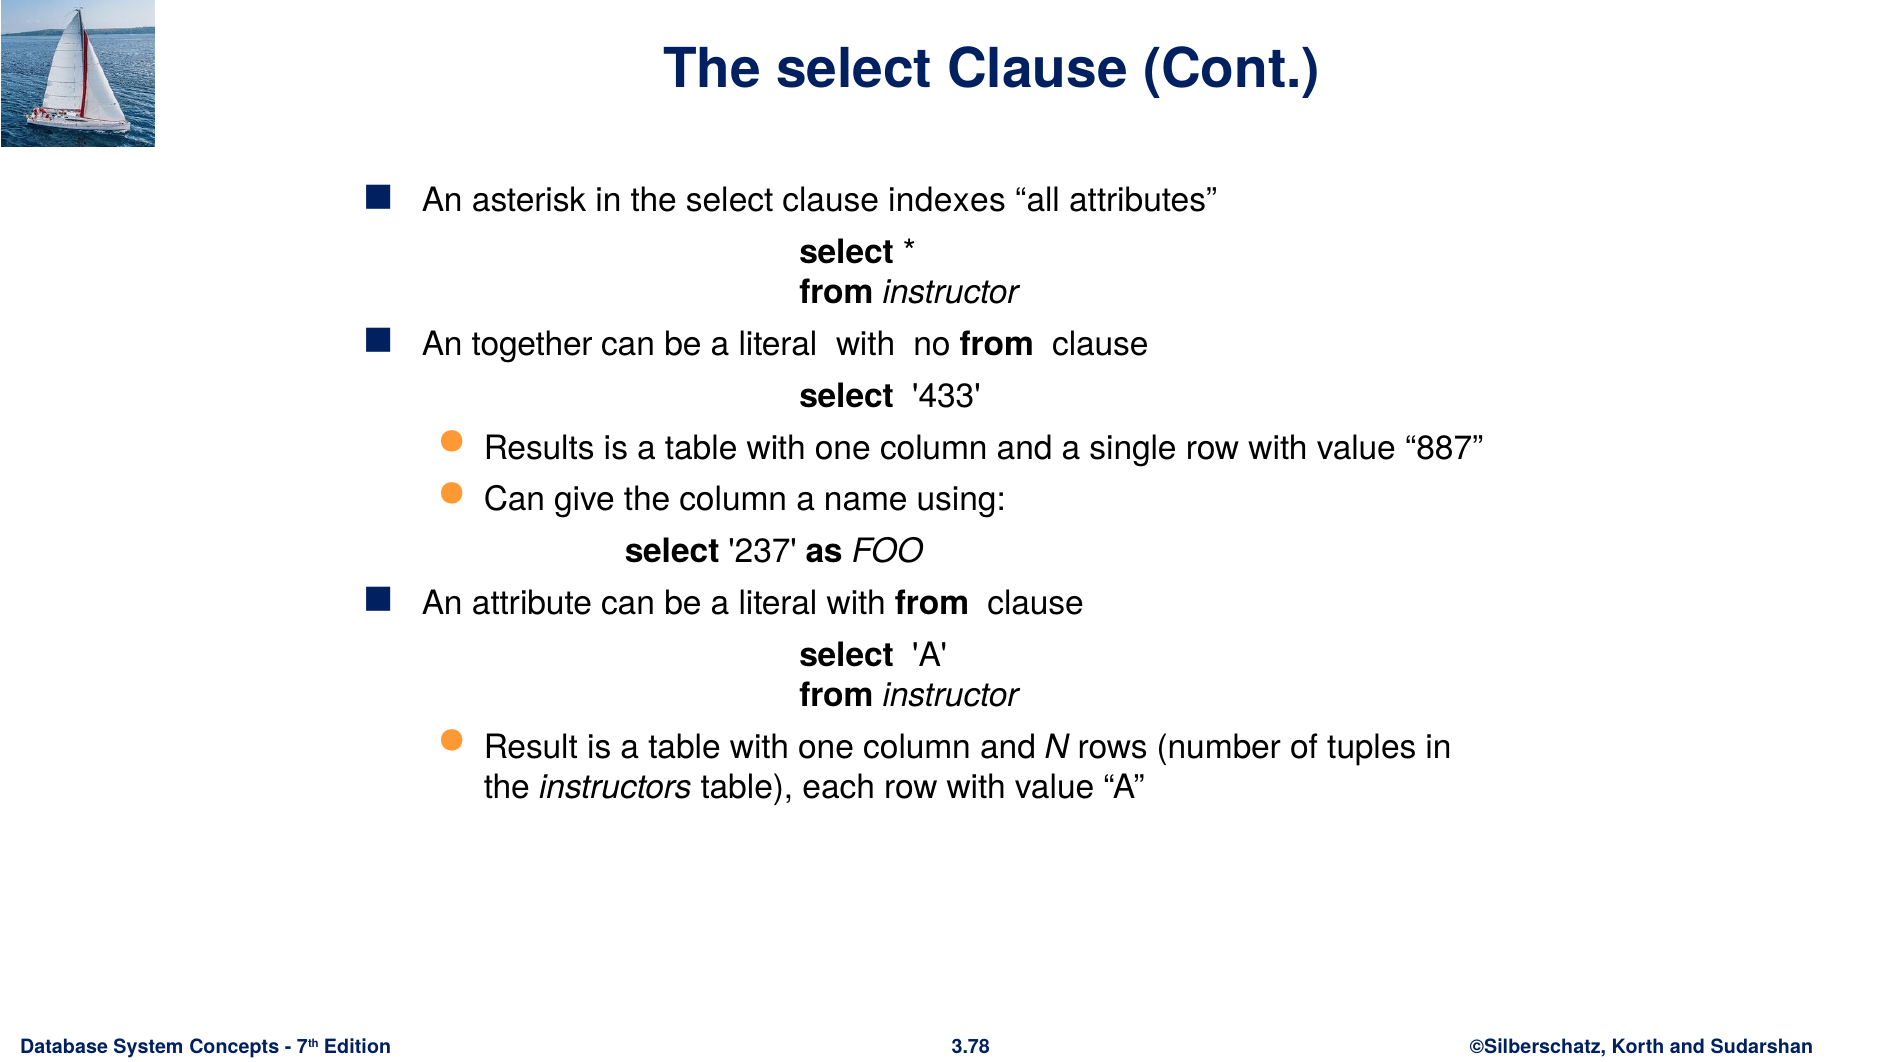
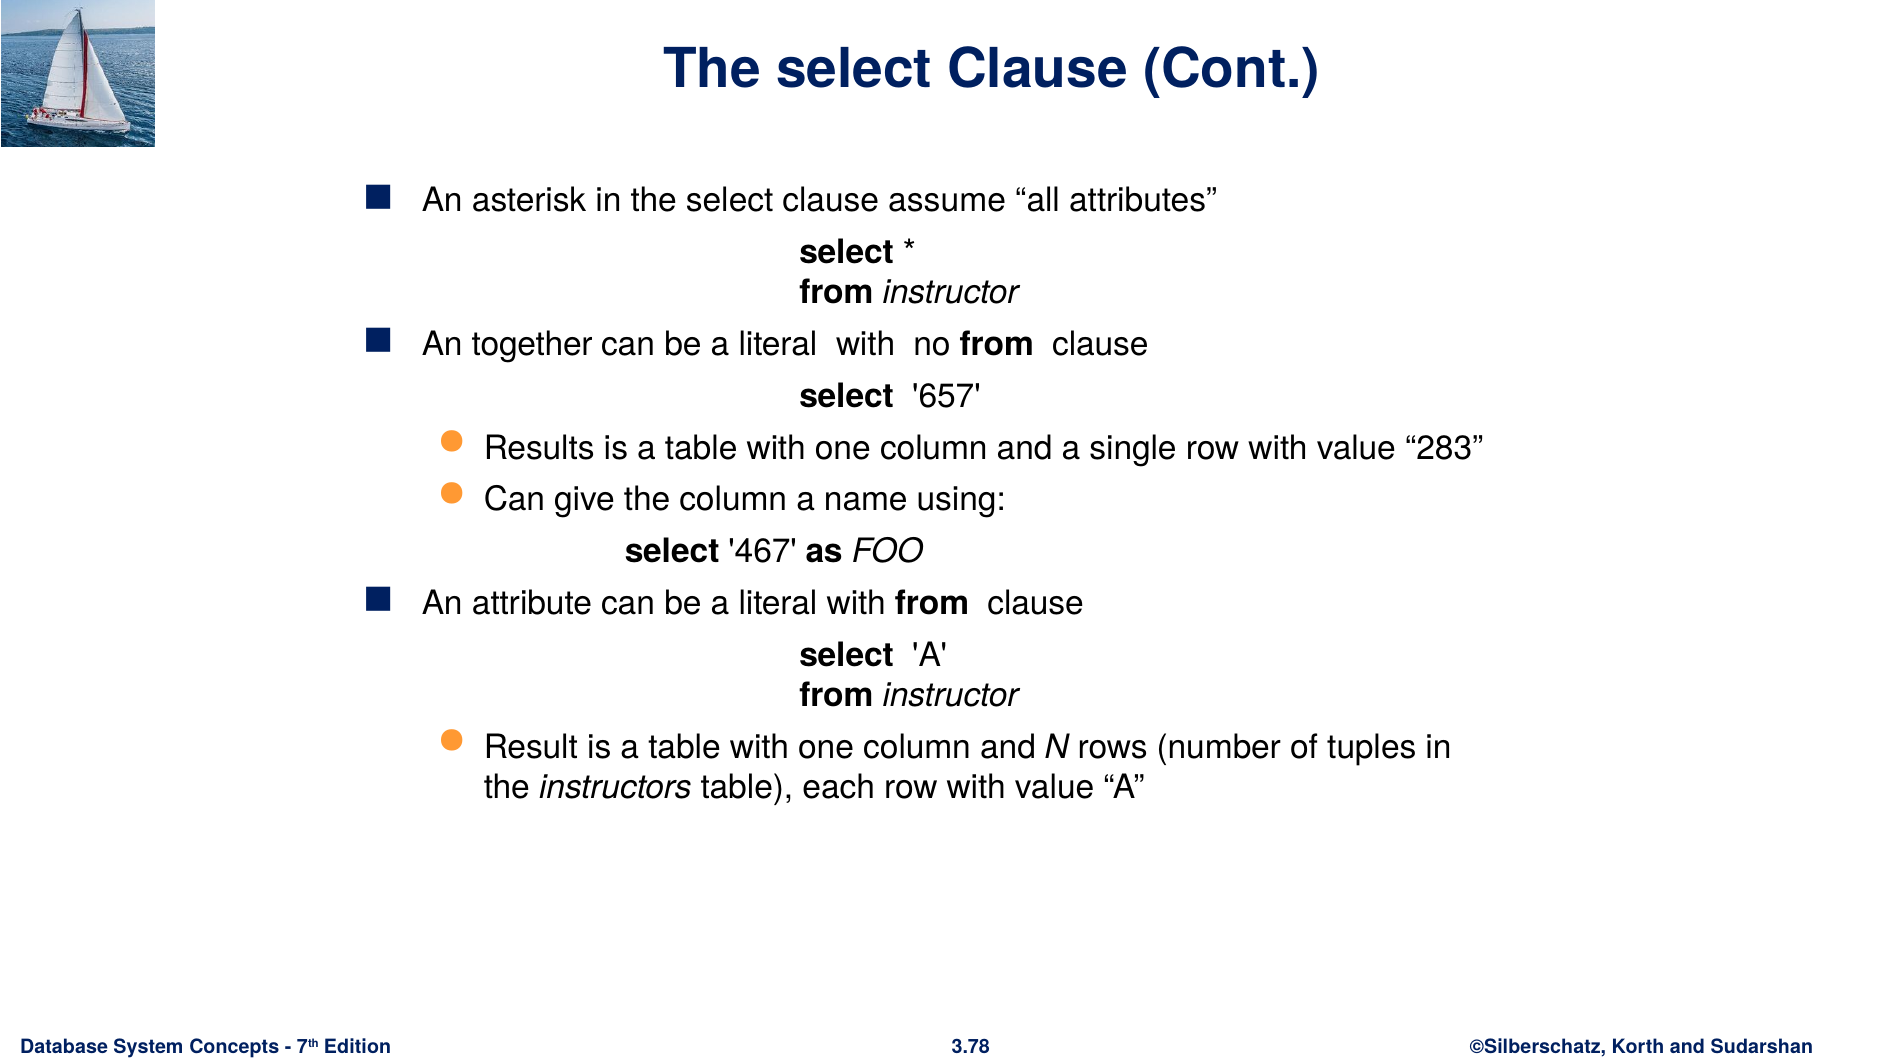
indexes: indexes -> assume
433: 433 -> 657
887: 887 -> 283
237: 237 -> 467
